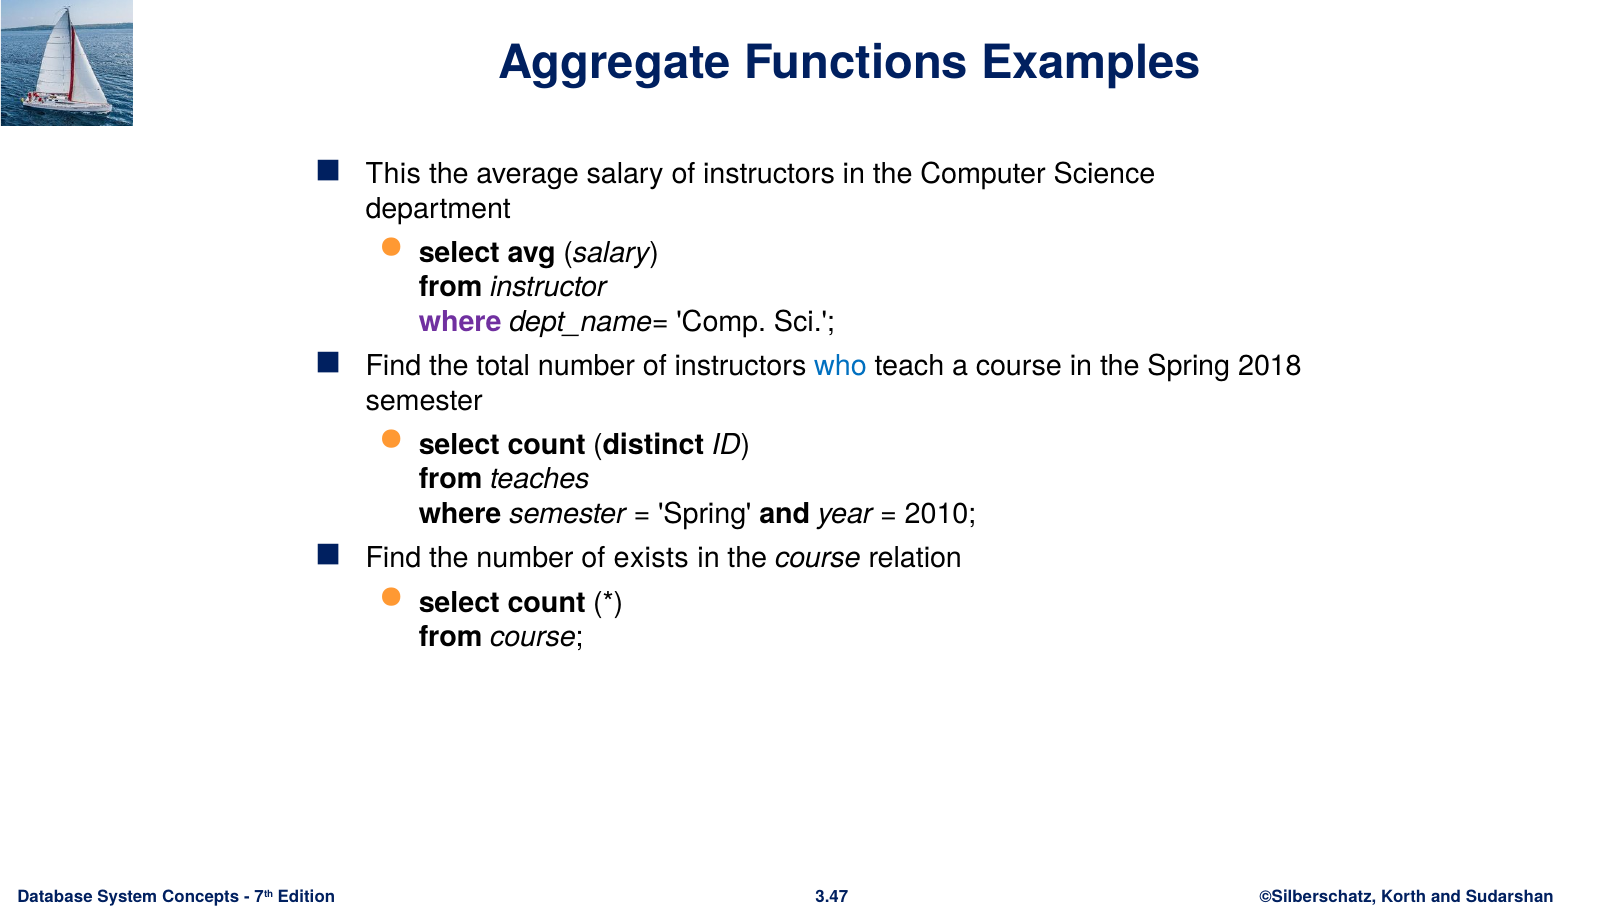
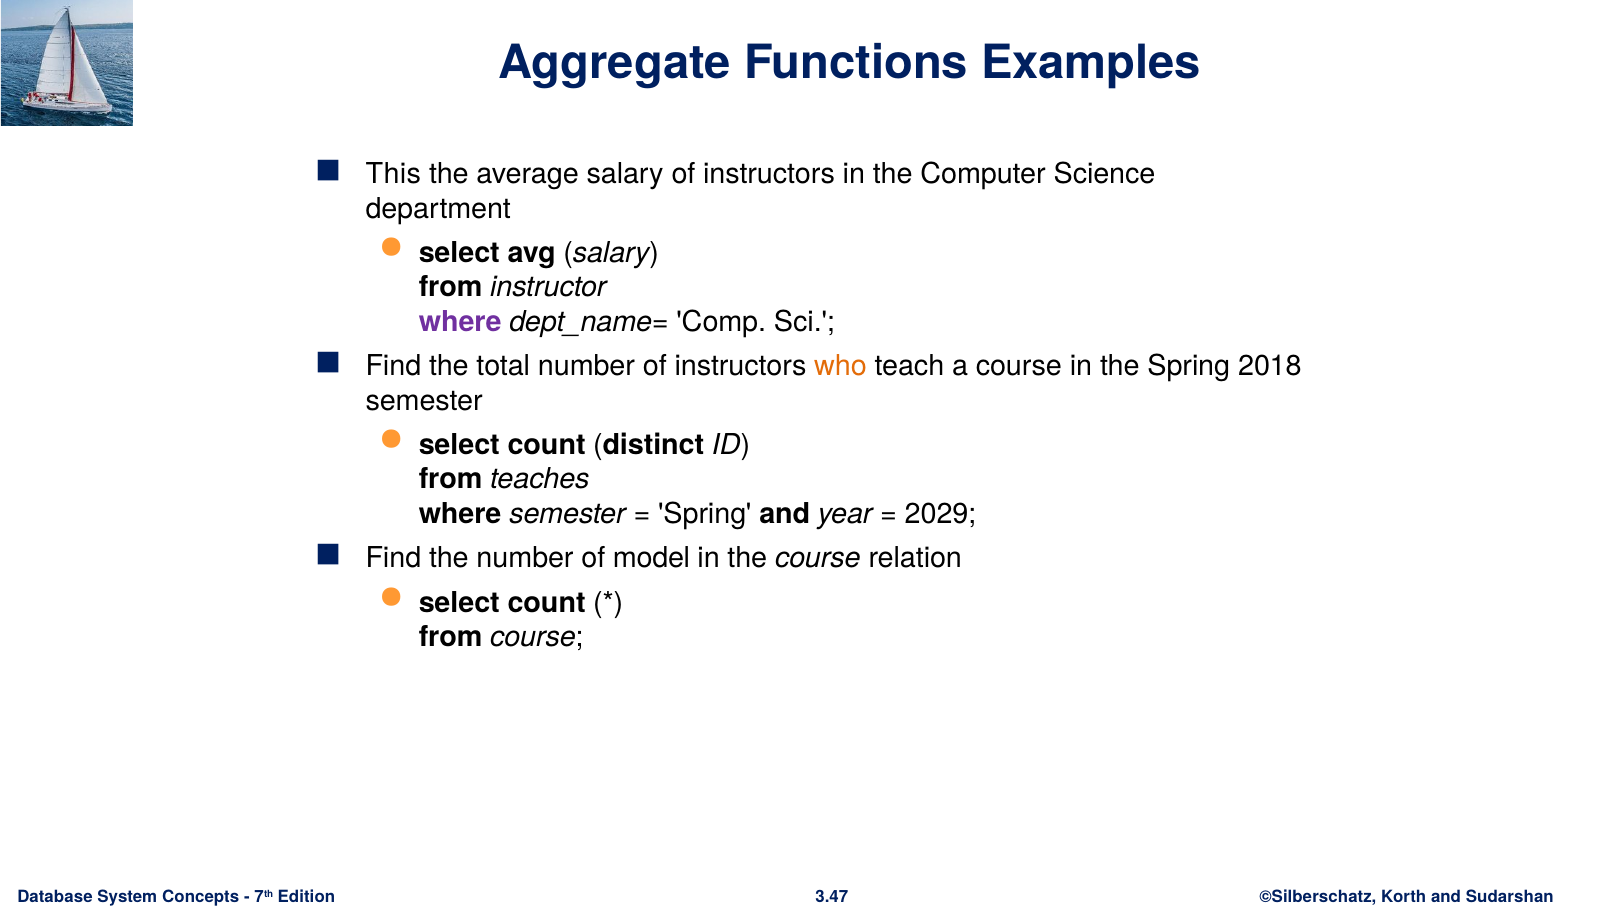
who colour: blue -> orange
2010: 2010 -> 2029
exists: exists -> model
